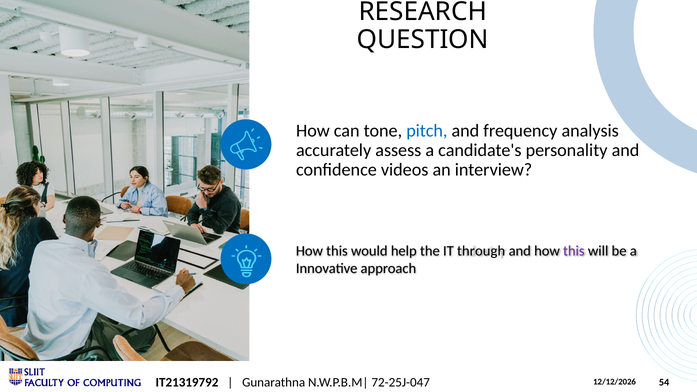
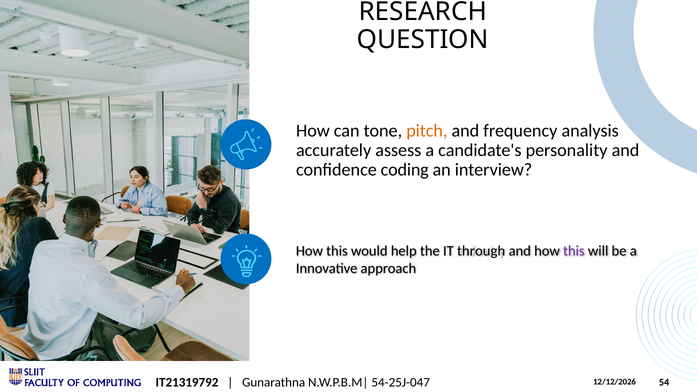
pitch colour: blue -> orange
videos: videos -> coding
72-25J-047: 72-25J-047 -> 54-25J-047
